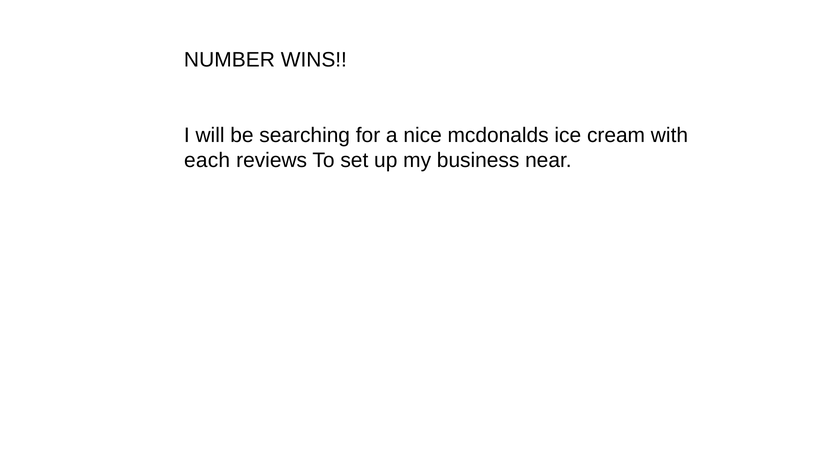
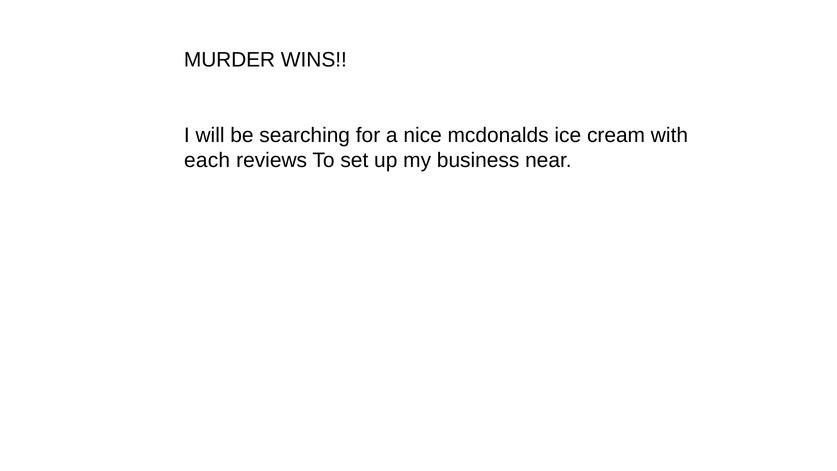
NUMBER: NUMBER -> MURDER
